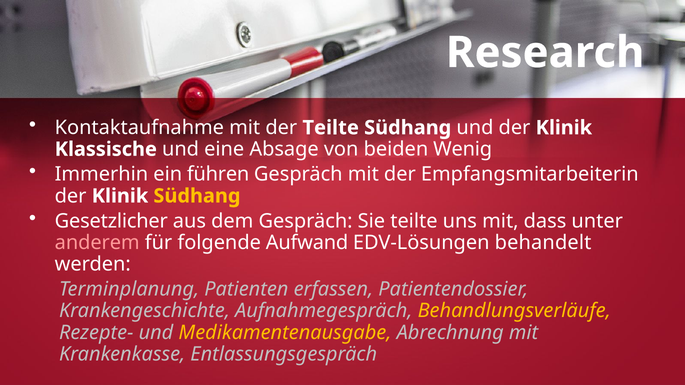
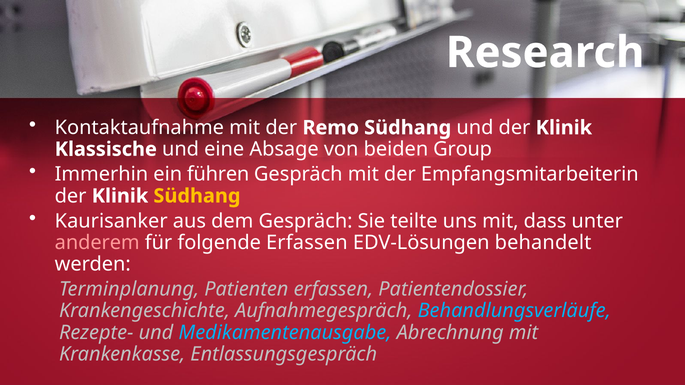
der Teilte: Teilte -> Remo
Wenig: Wenig -> Group
Gesetzlicher: Gesetzlicher -> Kaurisanker
folgende Aufwand: Aufwand -> Erfassen
Behandlungsverläufe colour: yellow -> light blue
Medikamentenausgabe colour: yellow -> light blue
